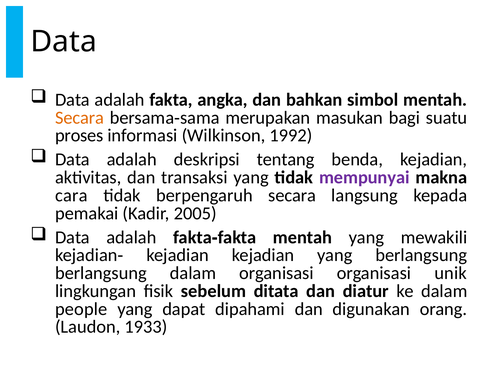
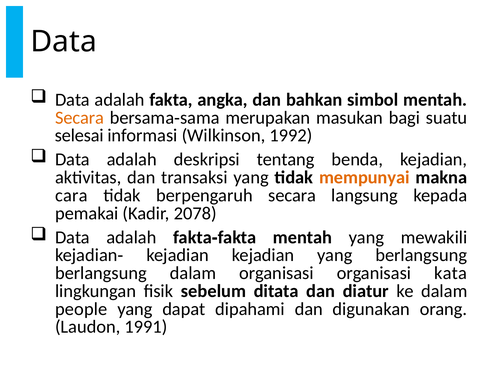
proses: proses -> selesai
mempunyai colour: purple -> orange
2005: 2005 -> 2078
unik: unik -> kata
1933: 1933 -> 1991
